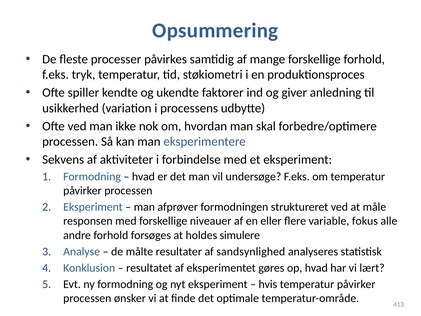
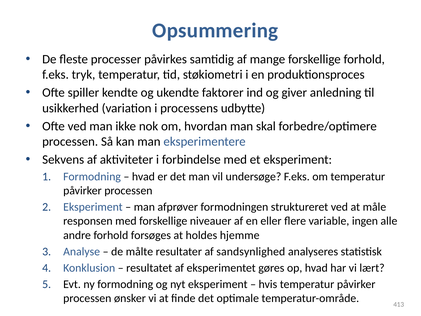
fokus: fokus -> ingen
simulere: simulere -> hjemme
